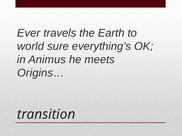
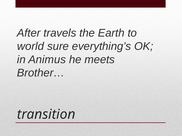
Ever: Ever -> After
Origins…: Origins… -> Brother…
